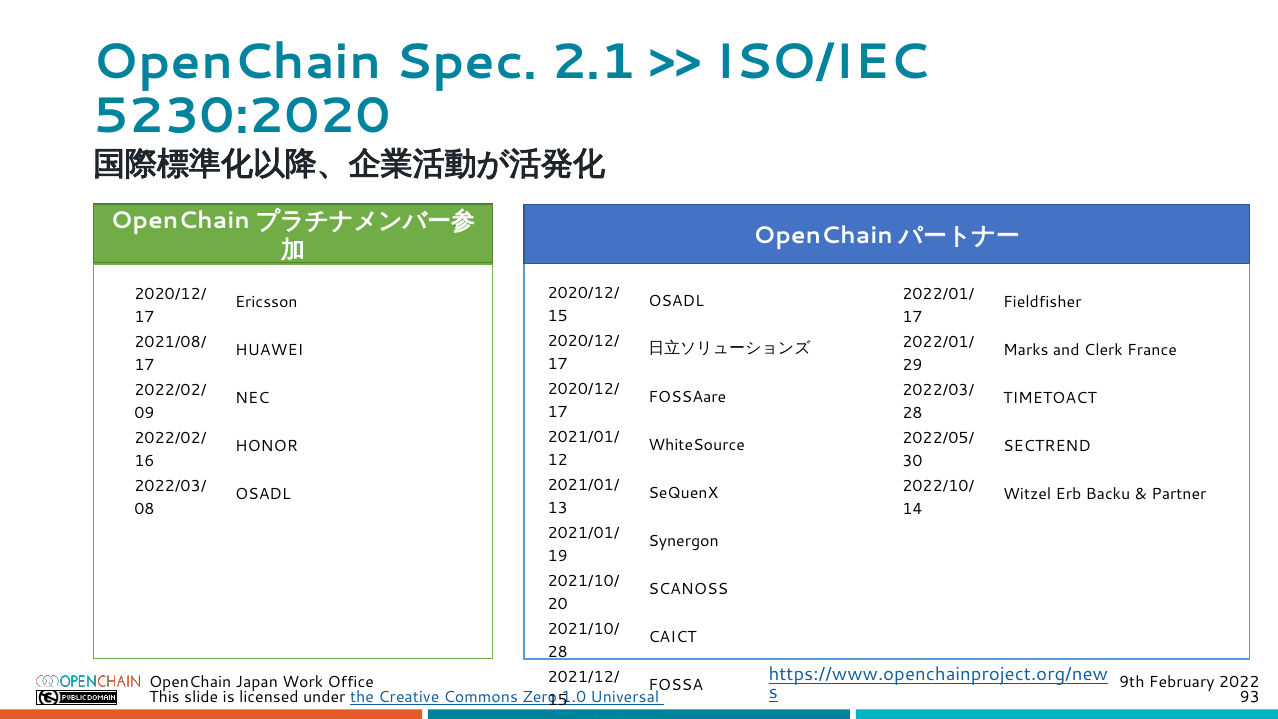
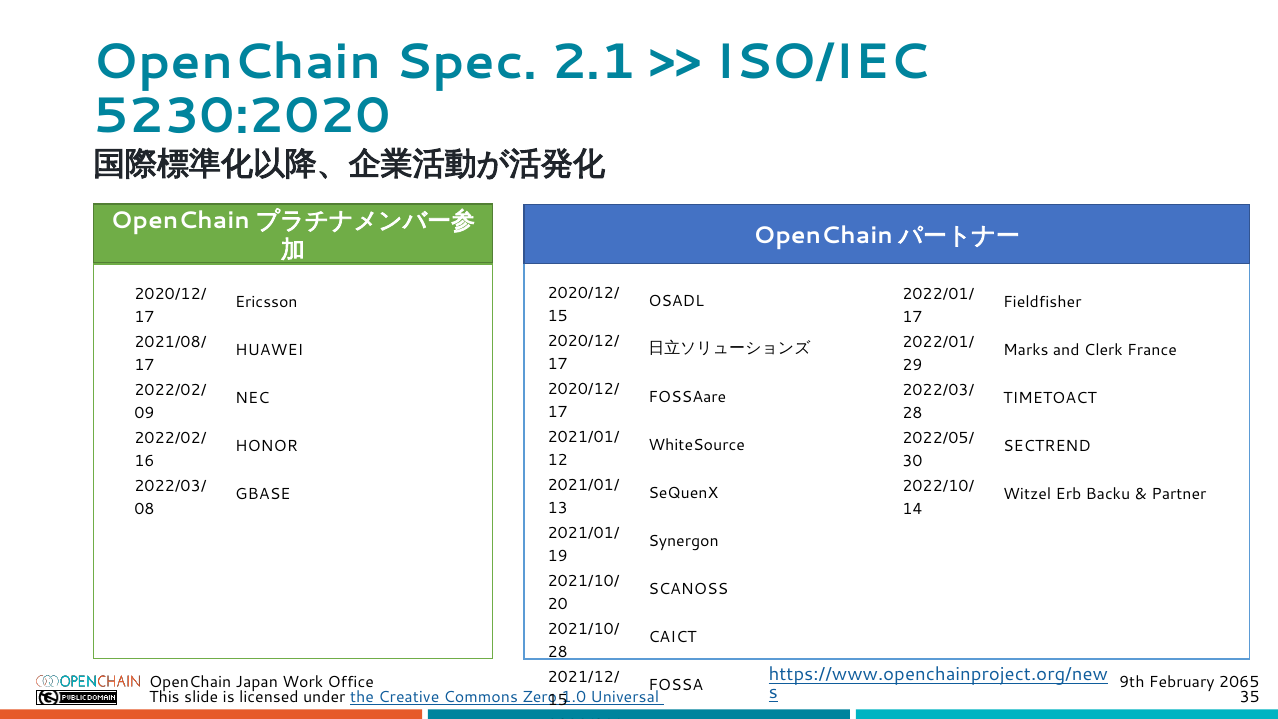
OSADL at (263, 494): OSADL -> GBASE
2022: 2022 -> 2065
93: 93 -> 35
